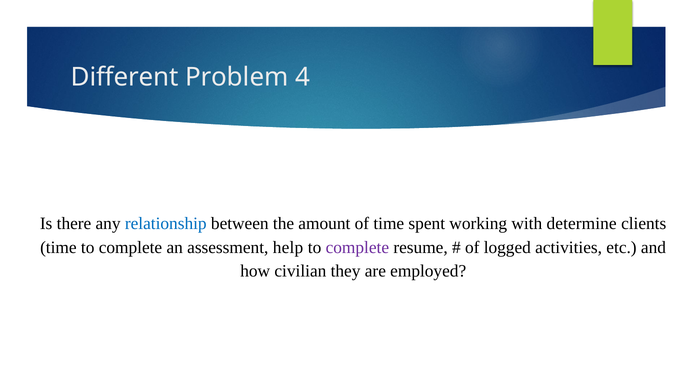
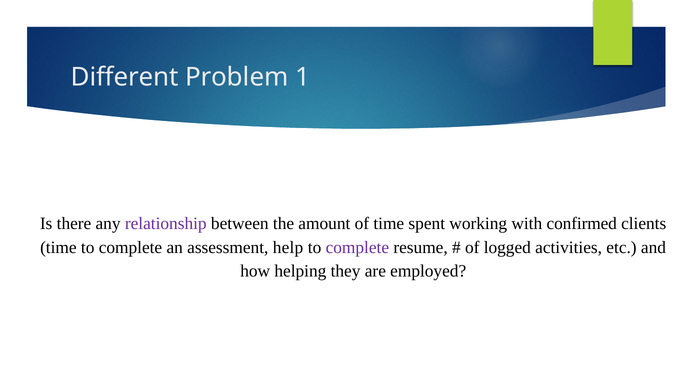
4: 4 -> 1
relationship colour: blue -> purple
determine: determine -> confirmed
civilian: civilian -> helping
